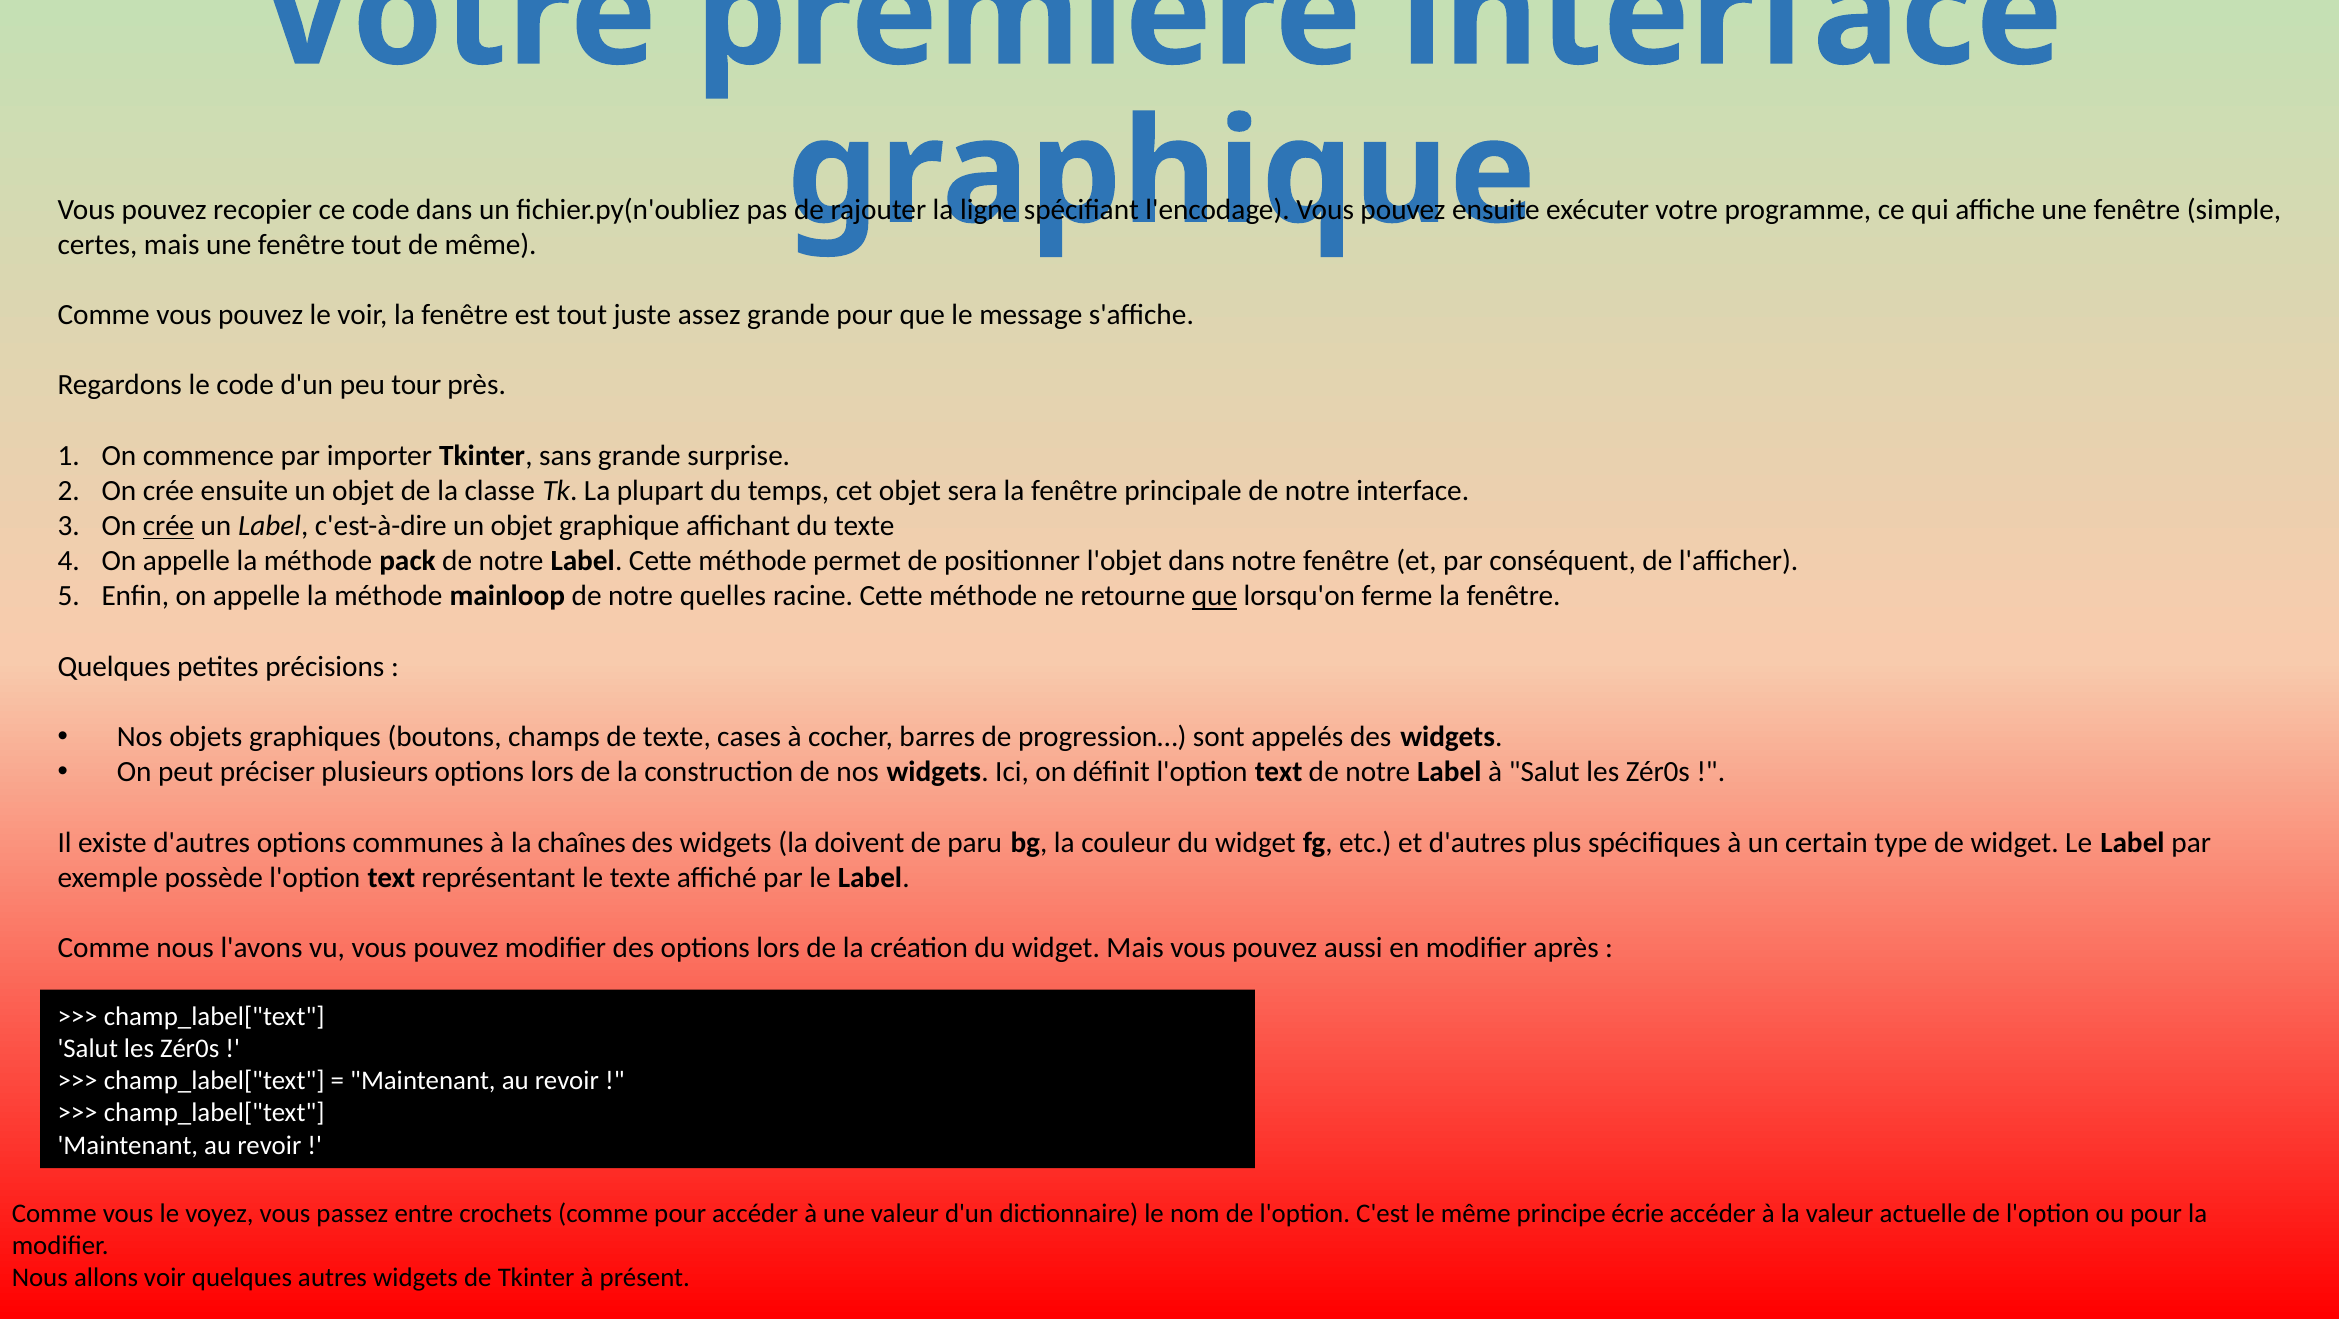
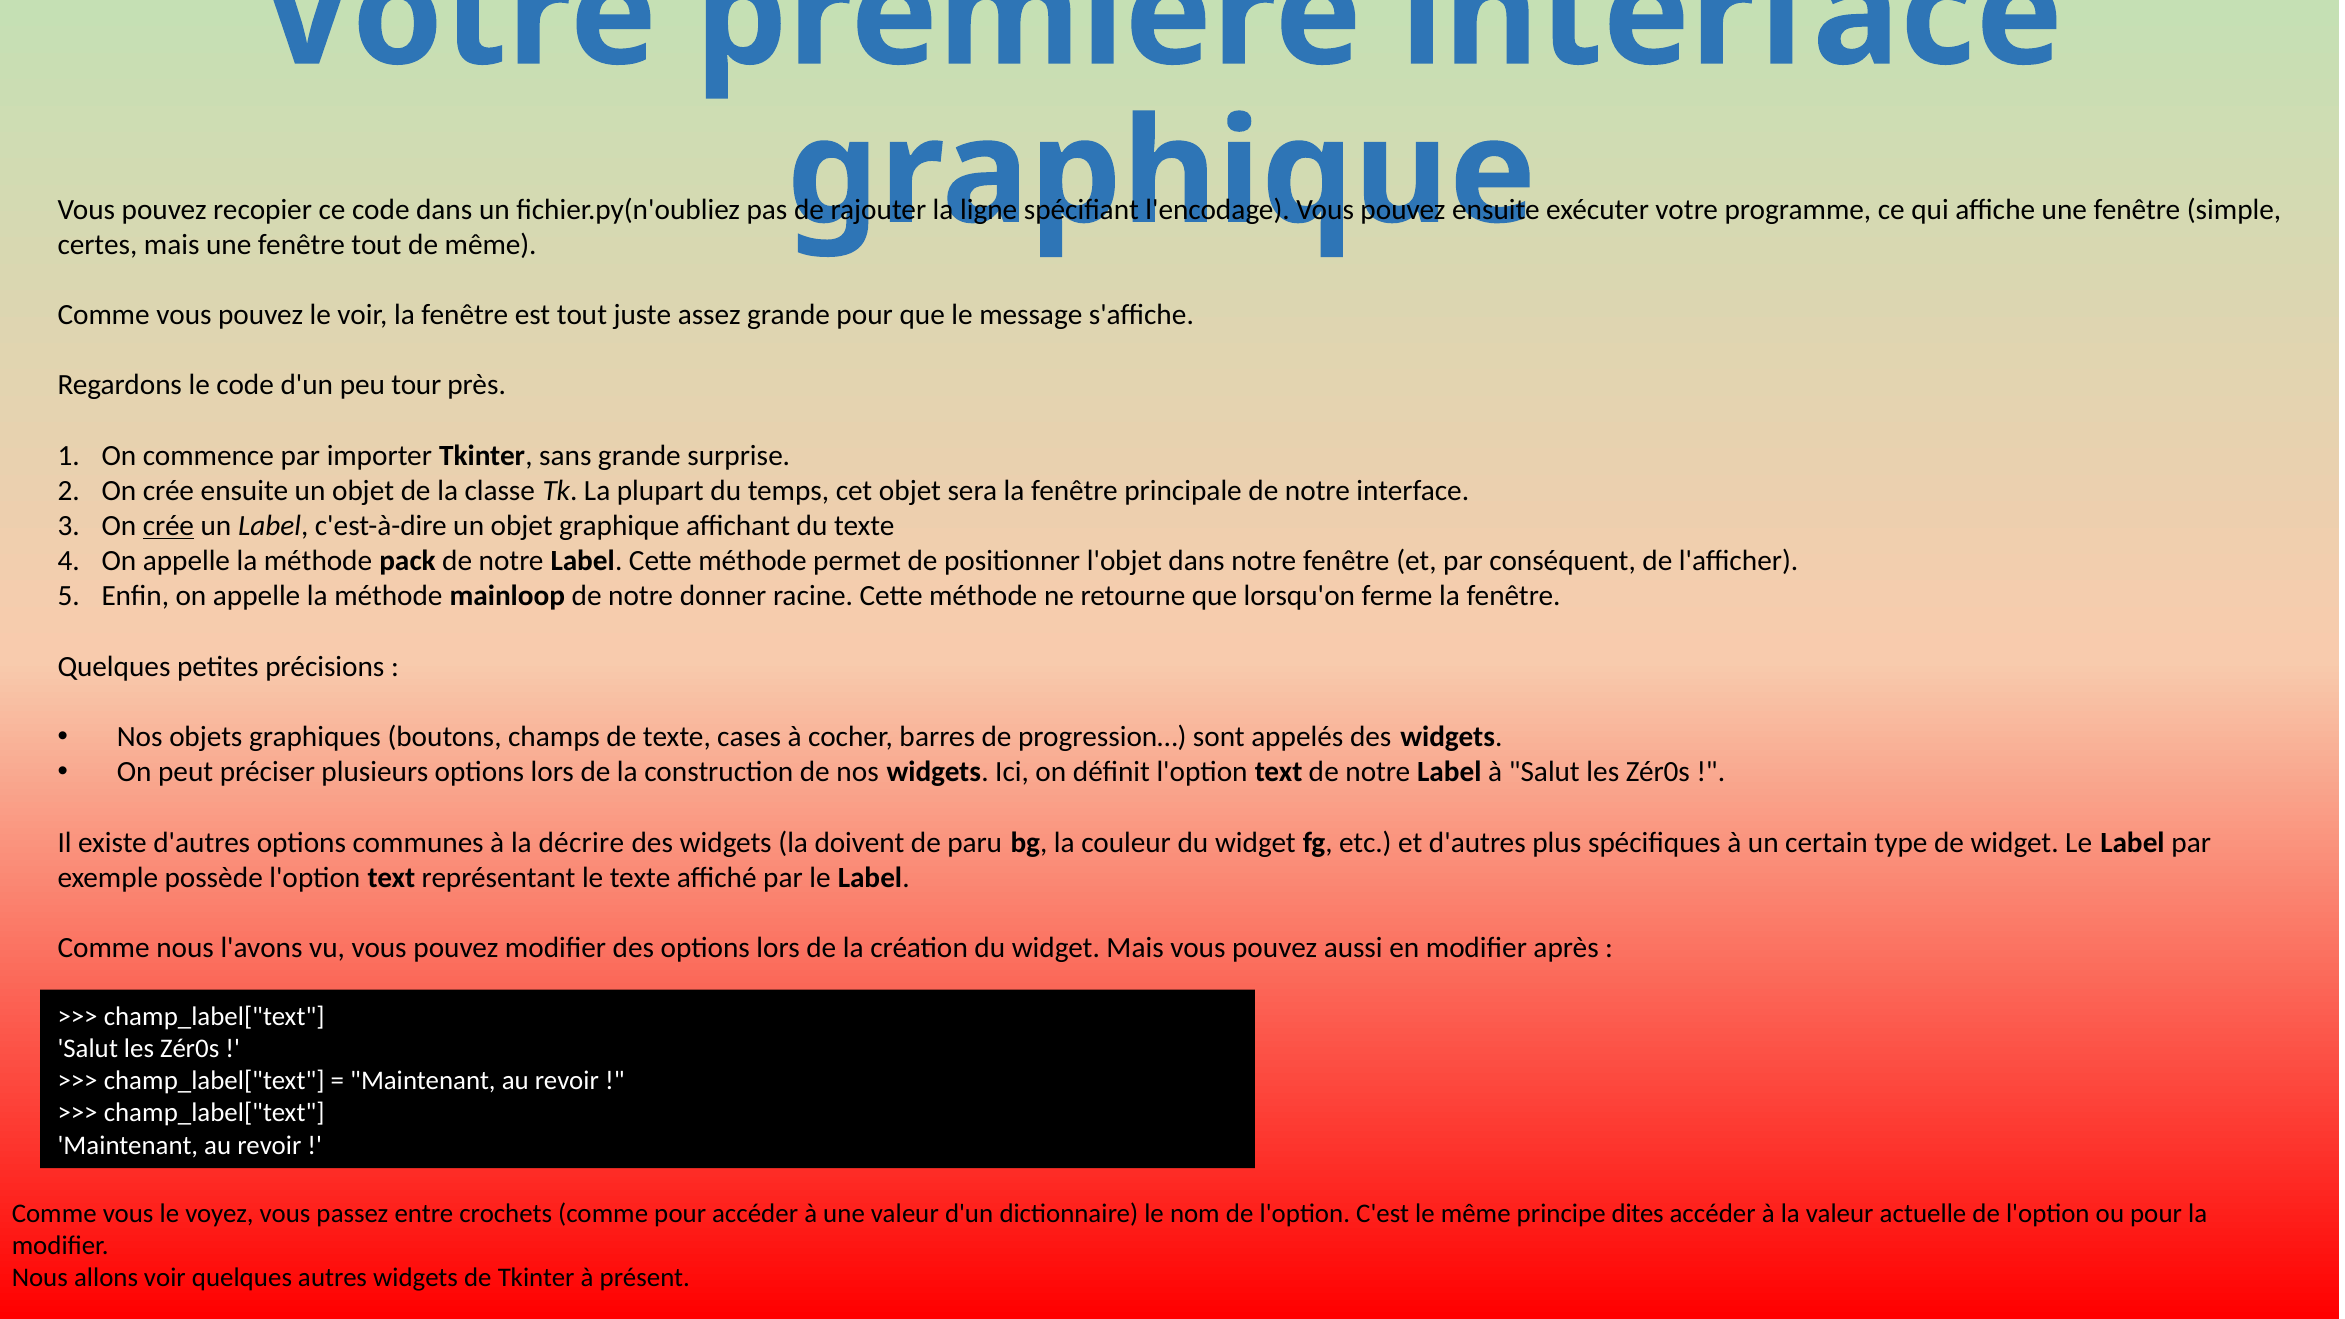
quelles: quelles -> donner
que at (1214, 596) underline: present -> none
chaînes: chaînes -> décrire
écrie: écrie -> dites
